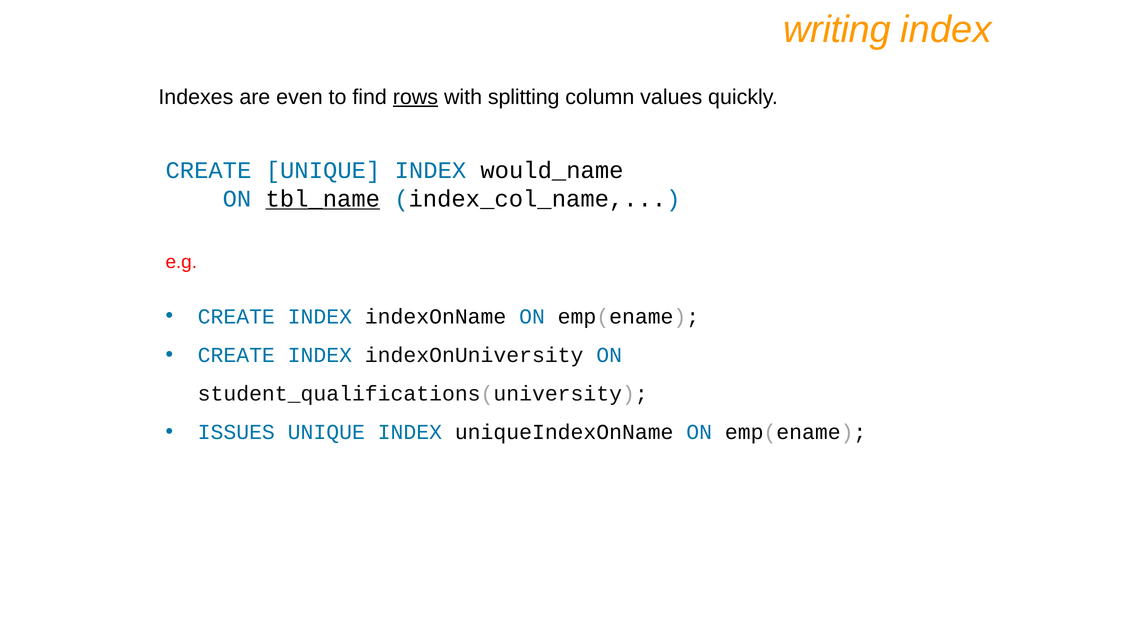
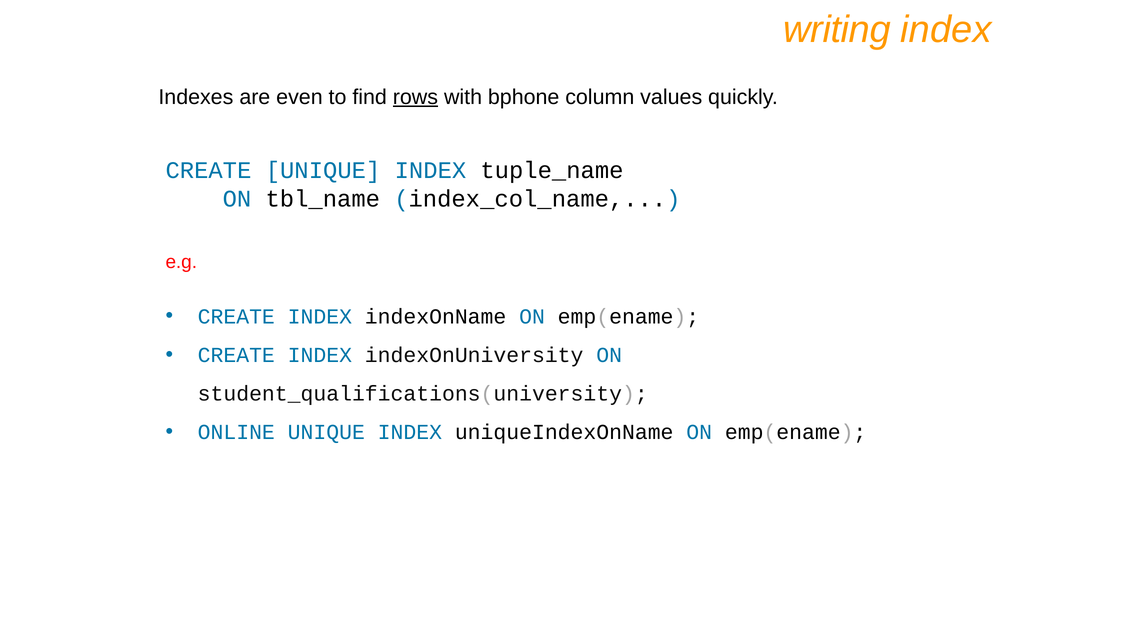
splitting: splitting -> bphone
would_name: would_name -> tuple_name
tbl_name underline: present -> none
ISSUES: ISSUES -> ONLINE
